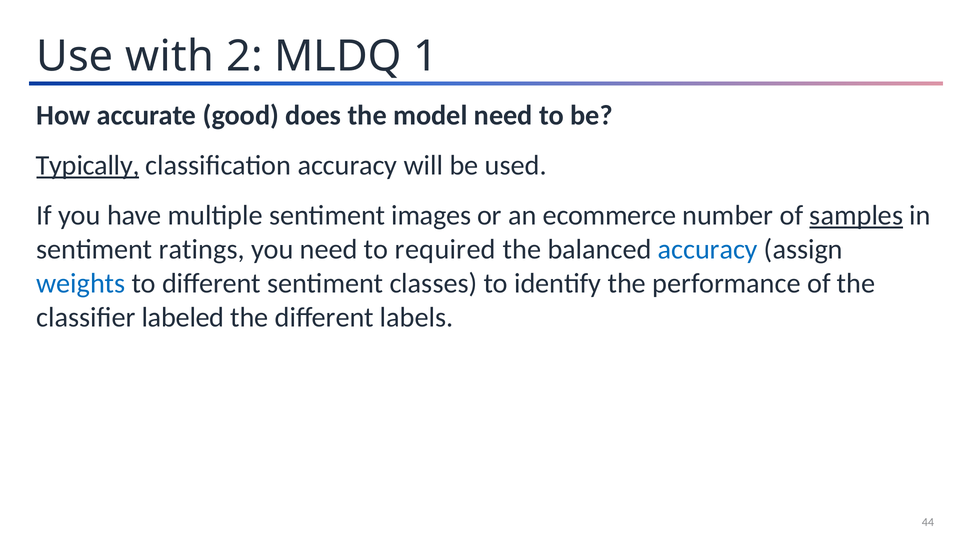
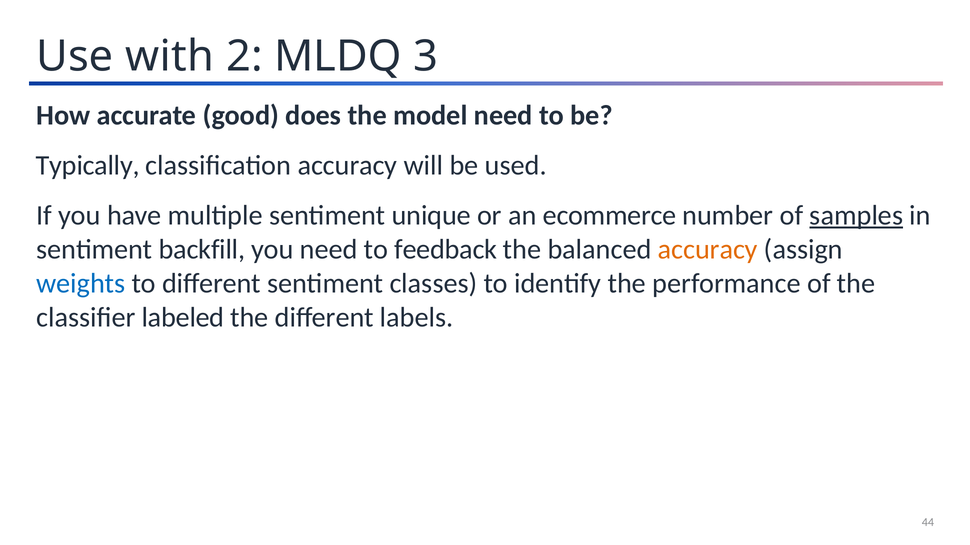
1: 1 -> 3
Typically underline: present -> none
images: images -> unique
ratings: ratings -> backfill
required: required -> feedback
accuracy at (708, 250) colour: blue -> orange
